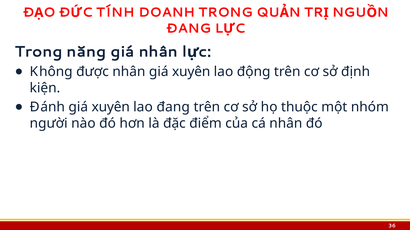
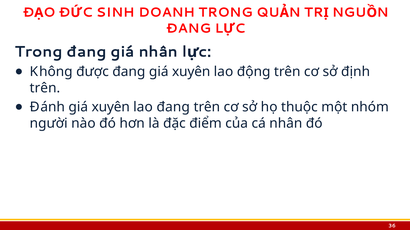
TÍNH: TÍNH -> SINH
Trong năng: năng -> đang
được nhân: nhân -> đang
kiện at (45, 88): kiện -> trên
